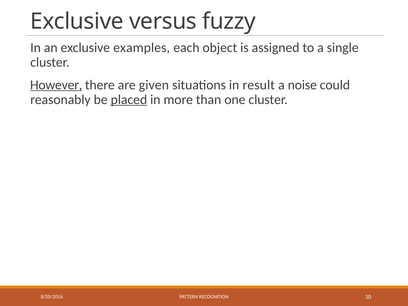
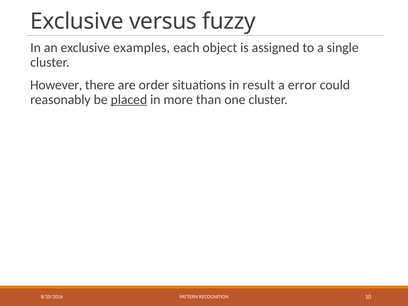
However underline: present -> none
given: given -> order
noise: noise -> error
